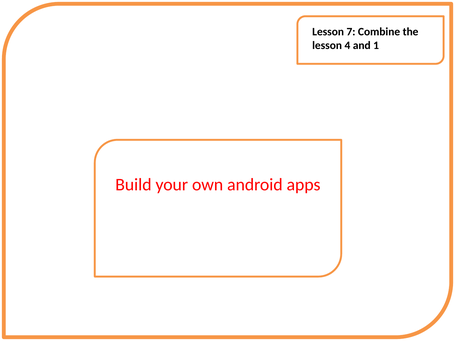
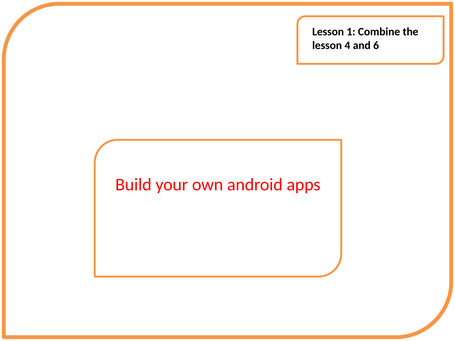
7: 7 -> 1
1: 1 -> 6
